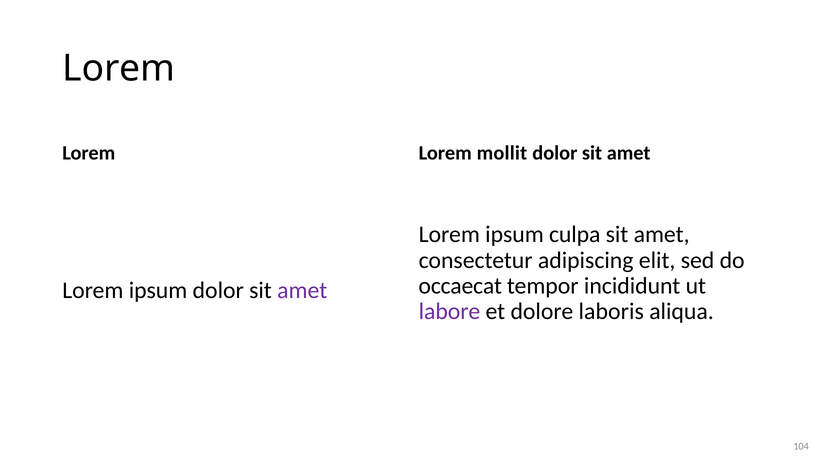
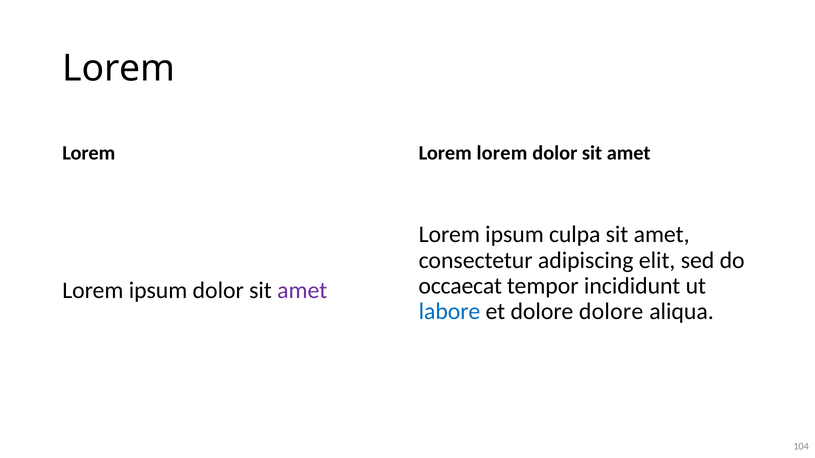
mollit at (502, 153): mollit -> lorem
labore colour: purple -> blue
dolore laboris: laboris -> dolore
